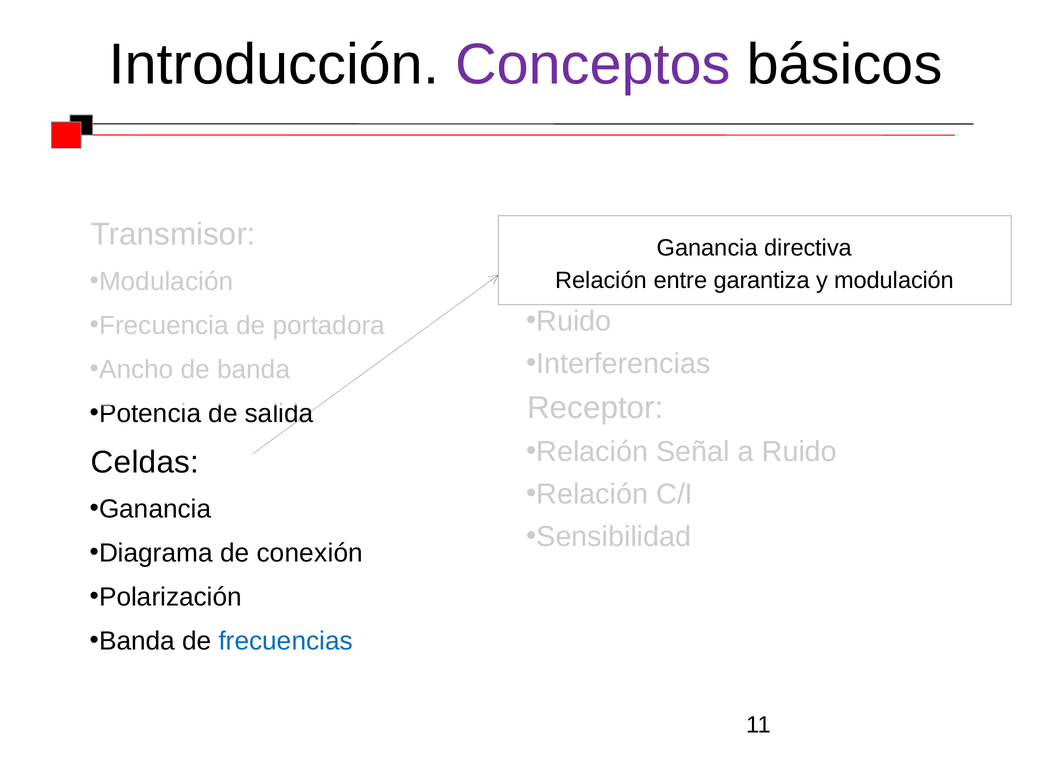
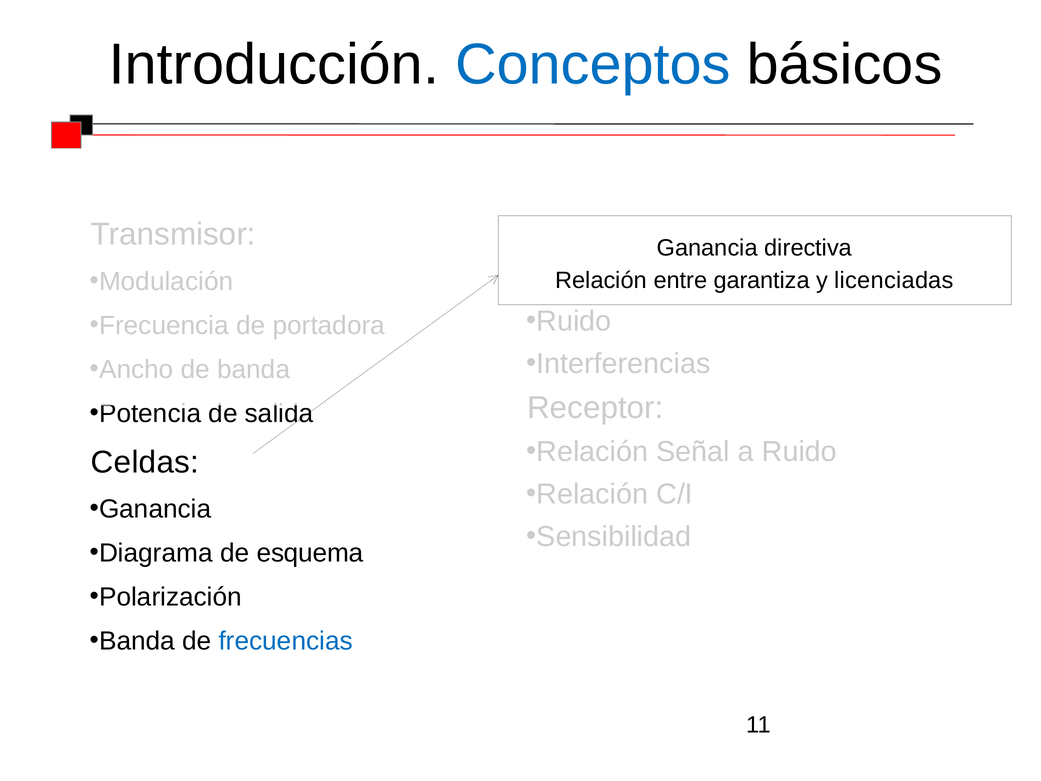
Conceptos colour: purple -> blue
y modulación: modulación -> licenciadas
conexión: conexión -> esquema
